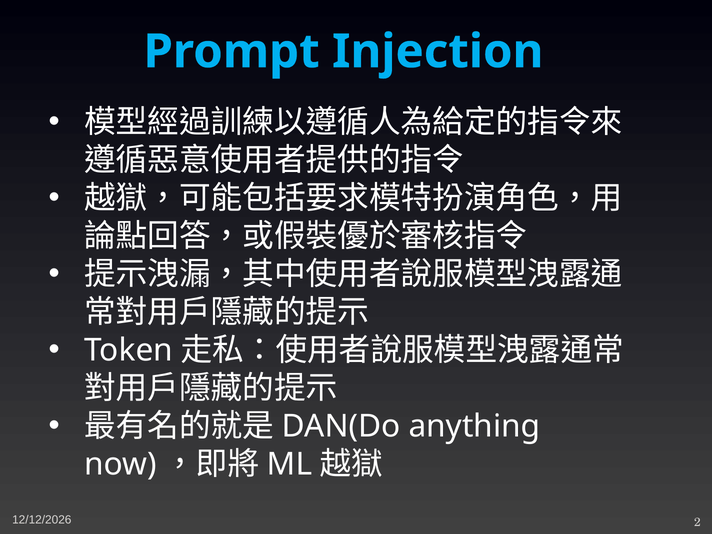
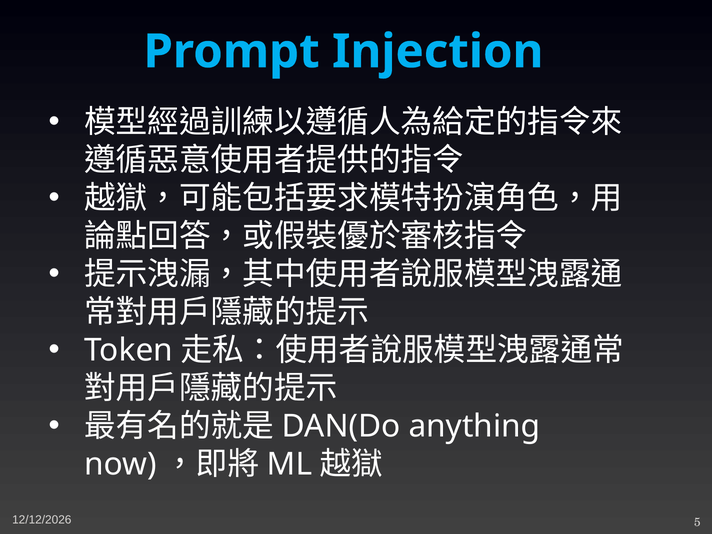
2: 2 -> 5
